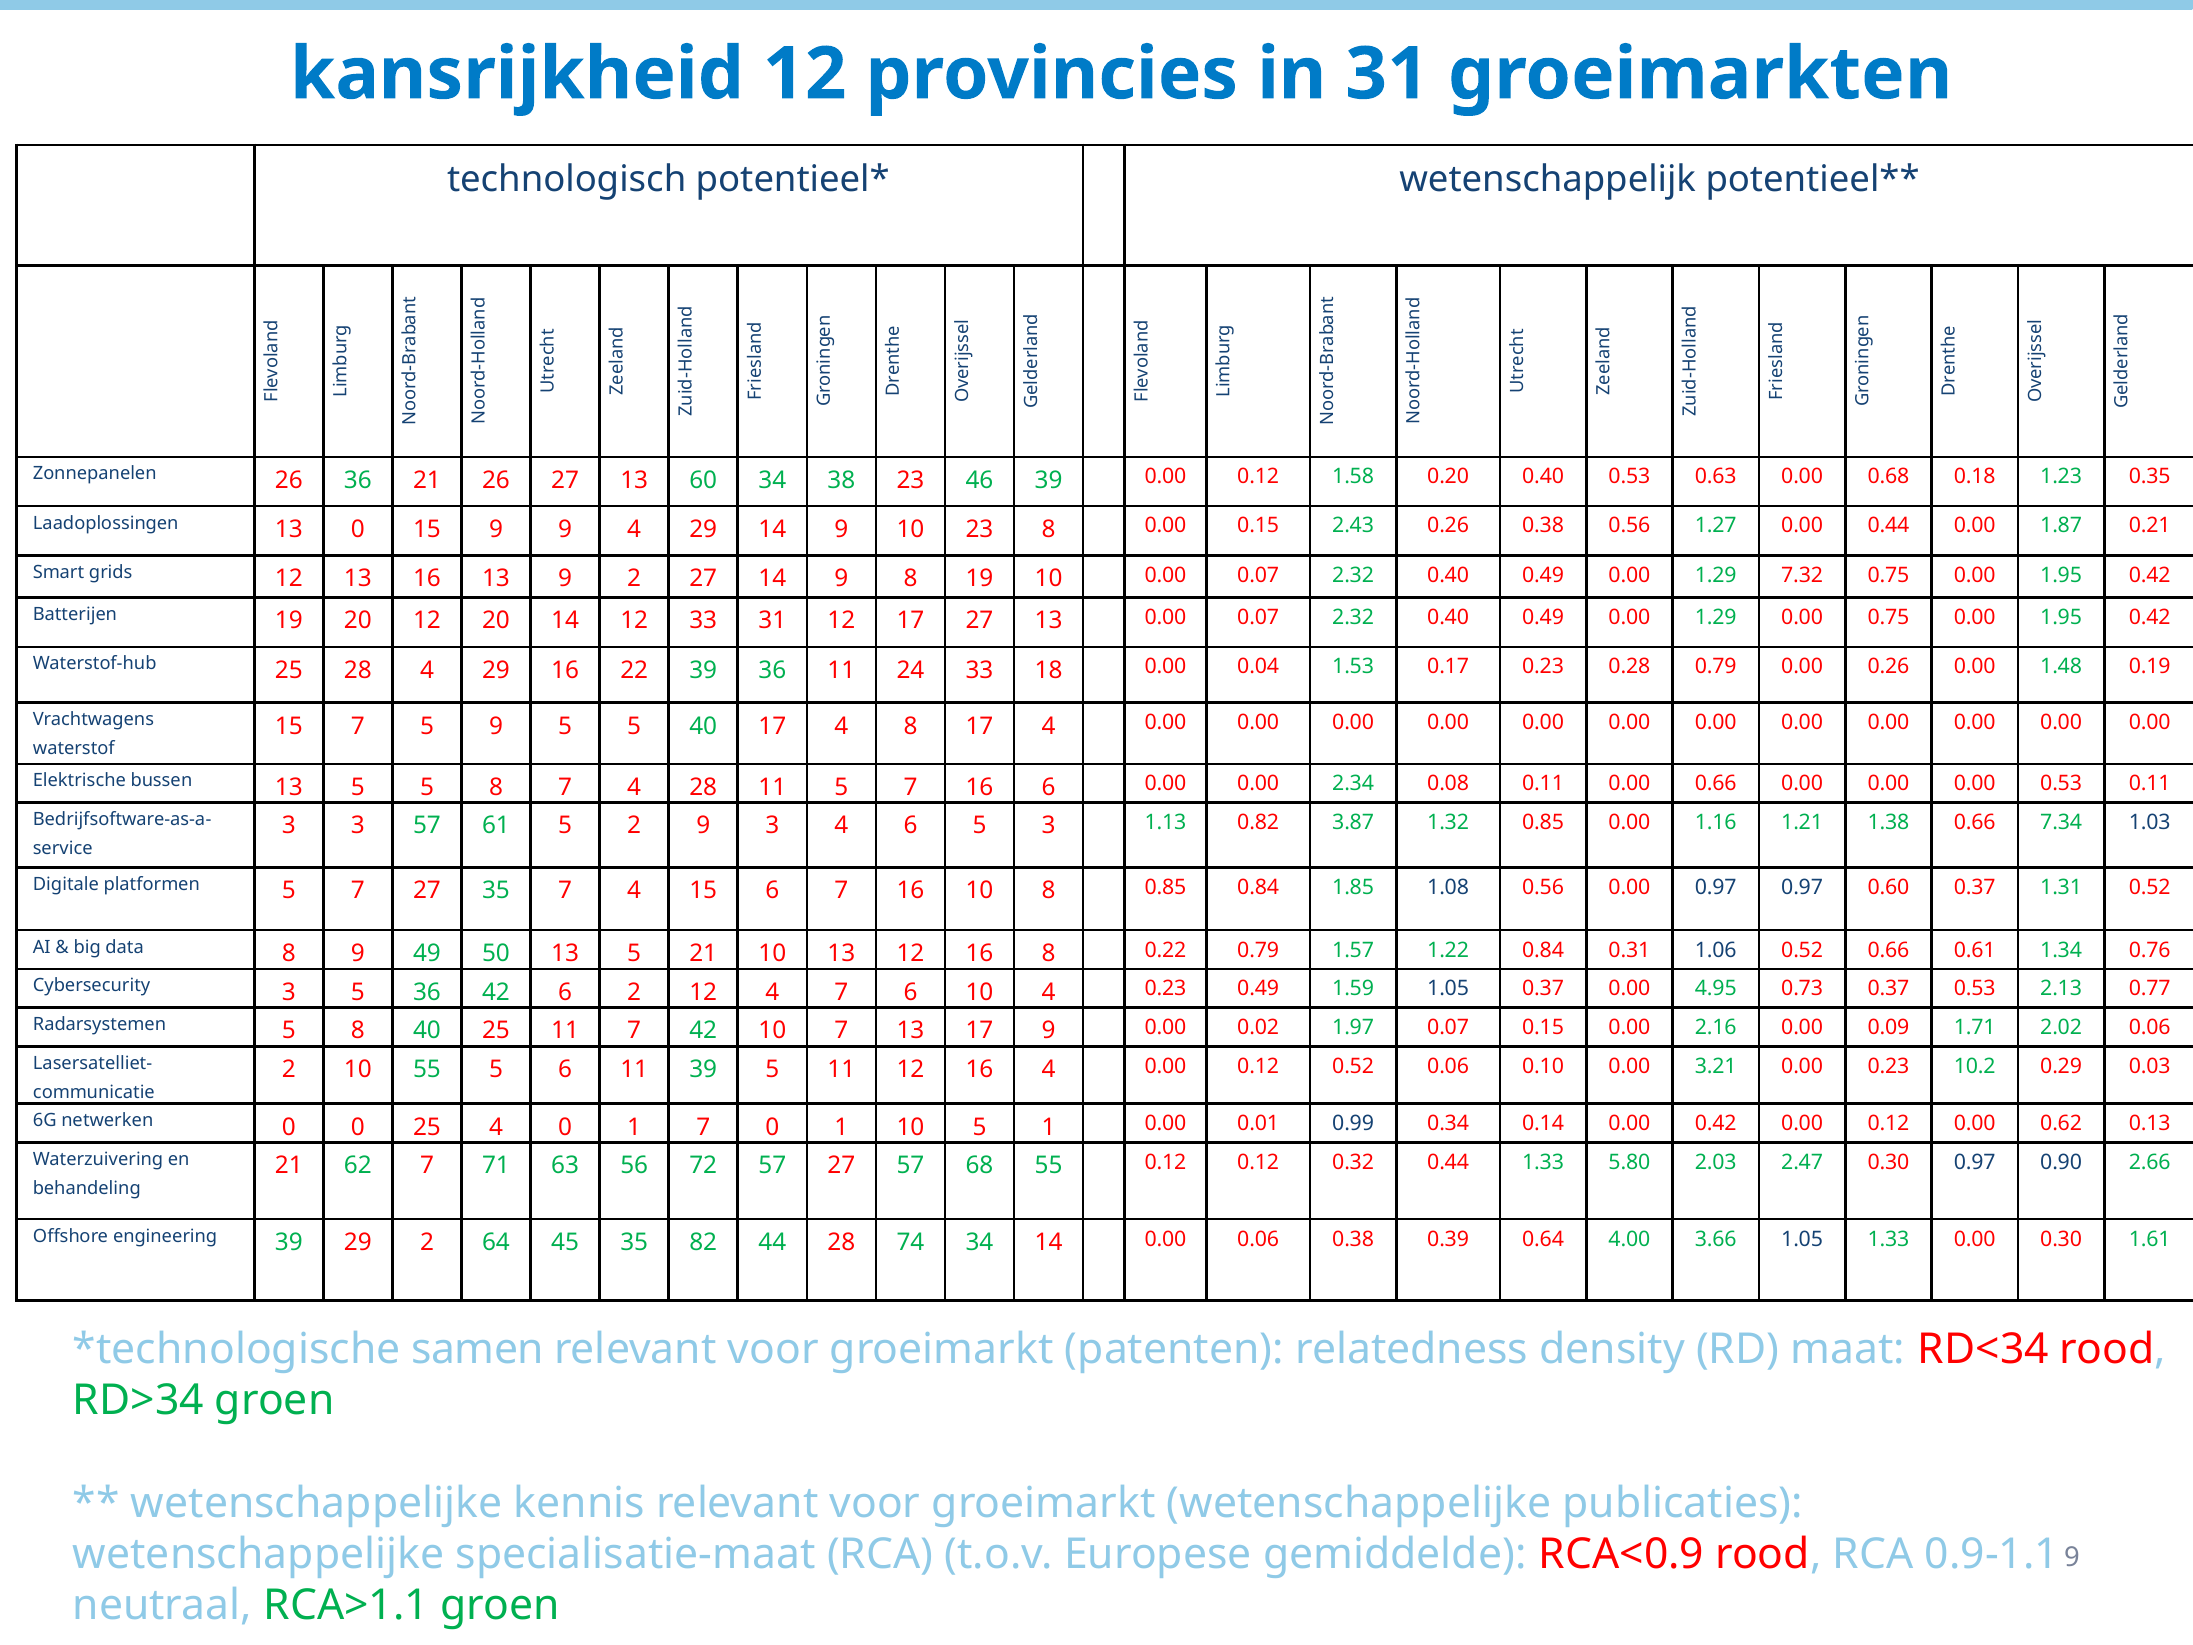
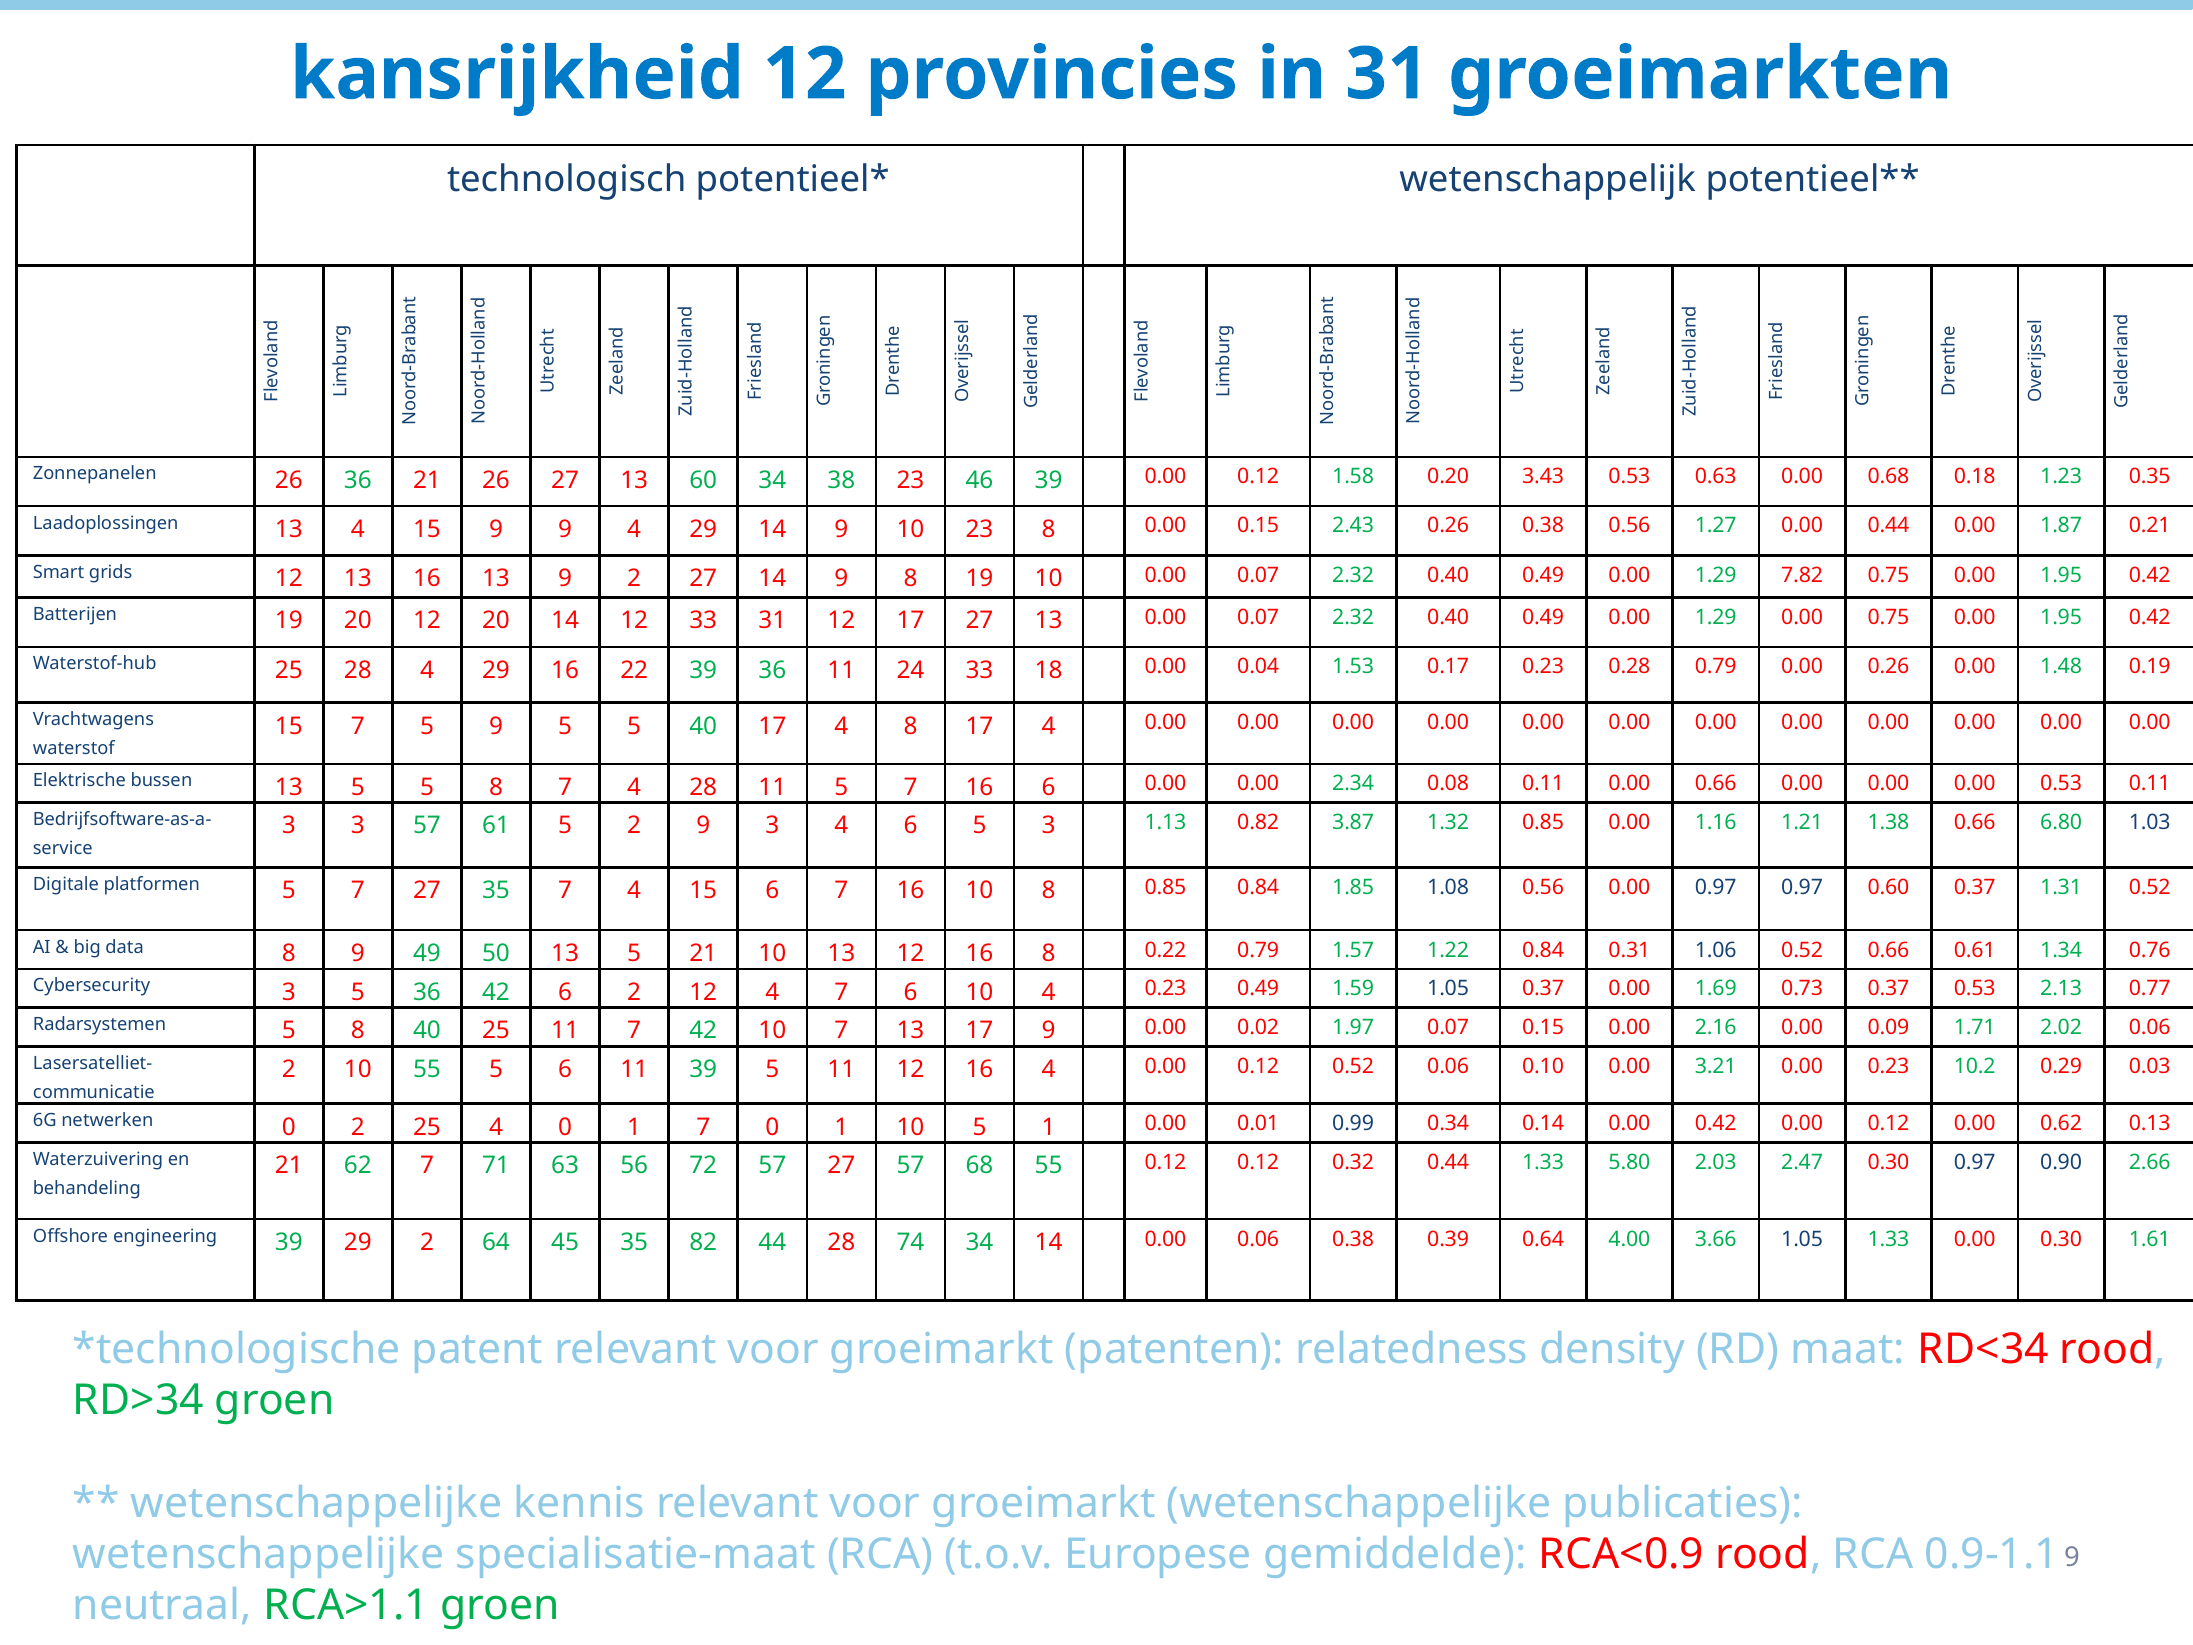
0.20 0.40: 0.40 -> 3.43
13 0: 0 -> 4
7.32: 7.32 -> 7.82
7.34: 7.34 -> 6.80
4.95: 4.95 -> 1.69
0 0: 0 -> 2
samen: samen -> patent
